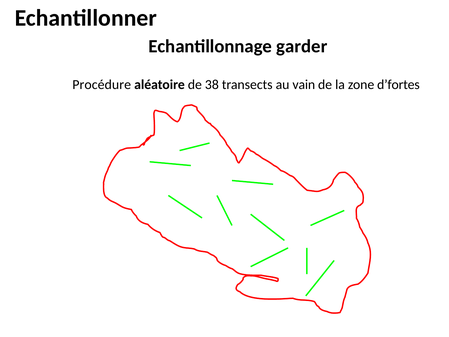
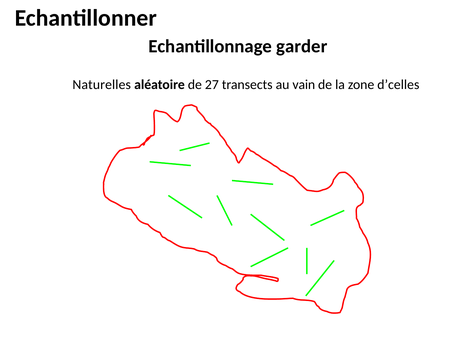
Procédure: Procédure -> Naturelles
38: 38 -> 27
d’fortes: d’fortes -> d’celles
